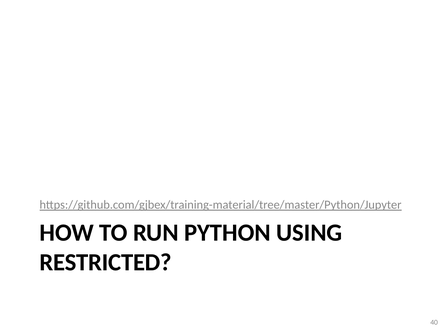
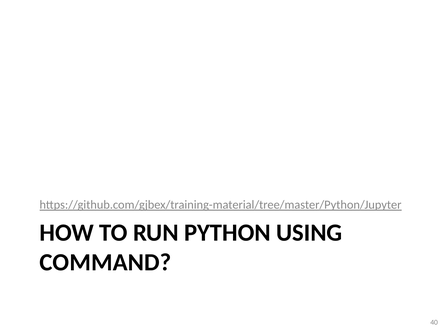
RESTRICTED: RESTRICTED -> COMMAND
